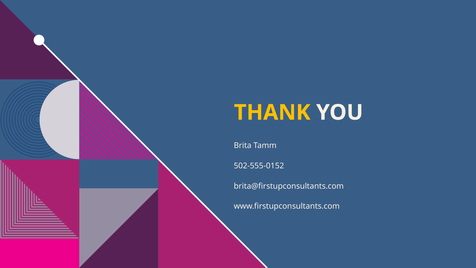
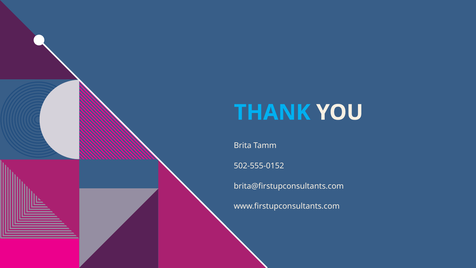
THANK colour: yellow -> light blue
